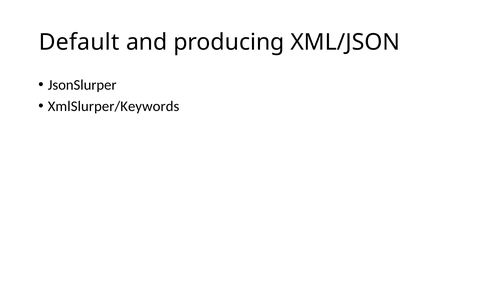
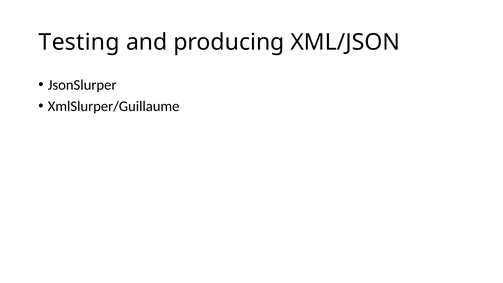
Default: Default -> Testing
XmlSlurper/Keywords: XmlSlurper/Keywords -> XmlSlurper/Guillaume
